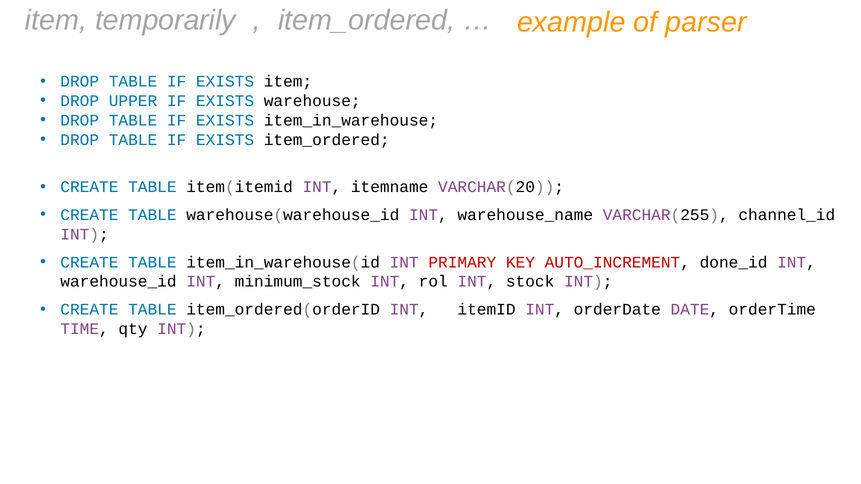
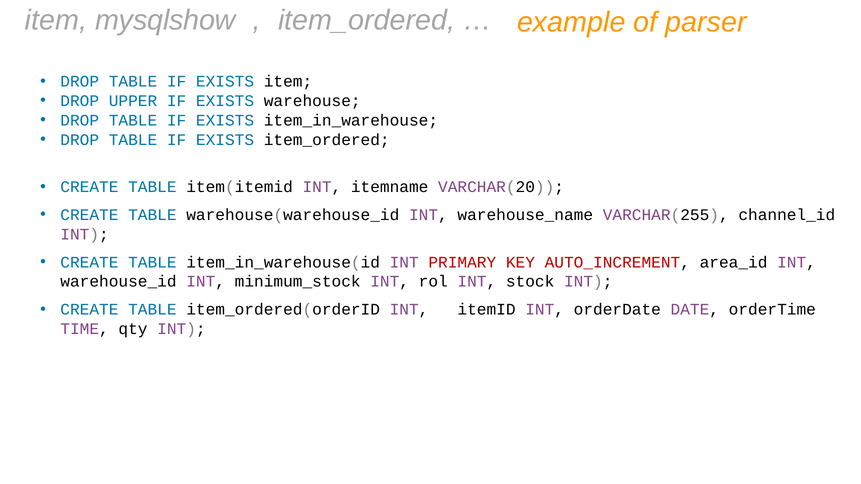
temporarily: temporarily -> mysqlshow
done_id: done_id -> area_id
